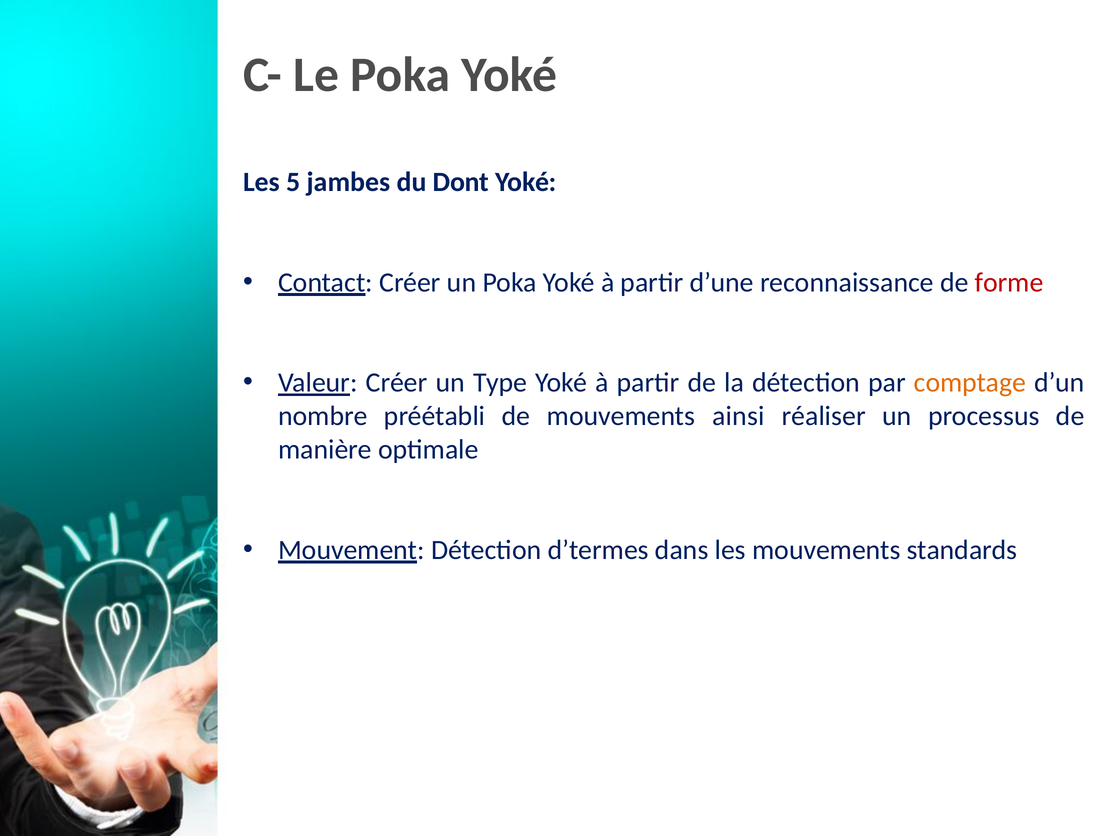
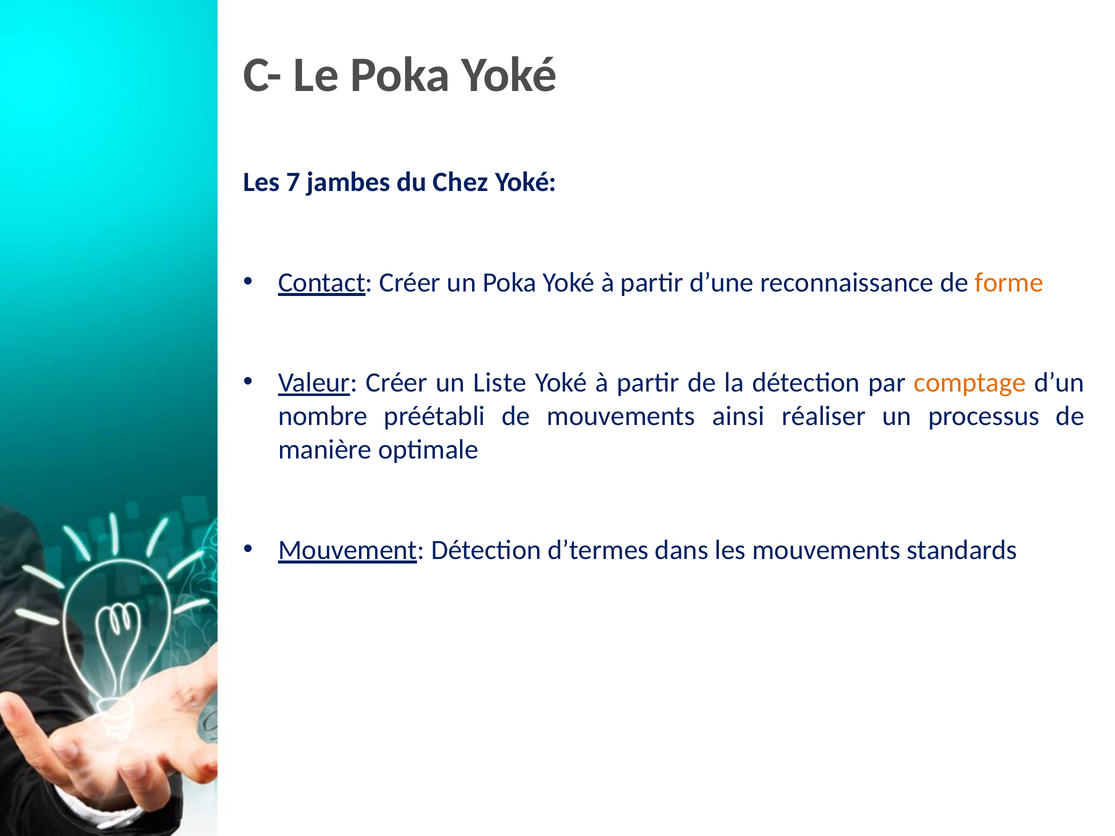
5: 5 -> 7
Dont: Dont -> Chez
forme colour: red -> orange
Type: Type -> Liste
